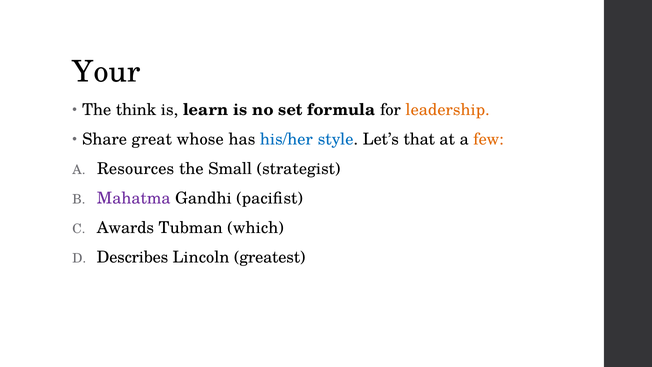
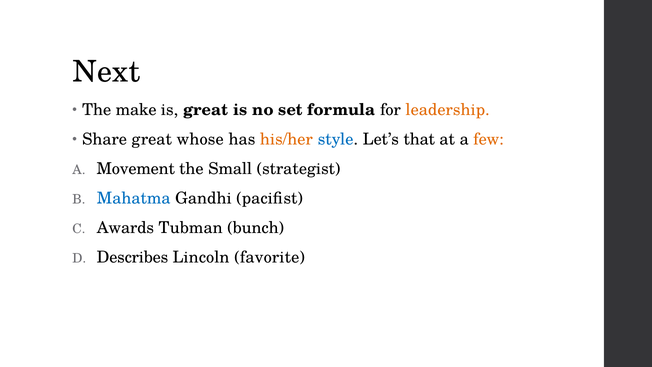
Your: Your -> Next
think: think -> make
is learn: learn -> great
his/her colour: blue -> orange
Resources: Resources -> Movement
Mahatma colour: purple -> blue
which: which -> bunch
greatest: greatest -> favorite
